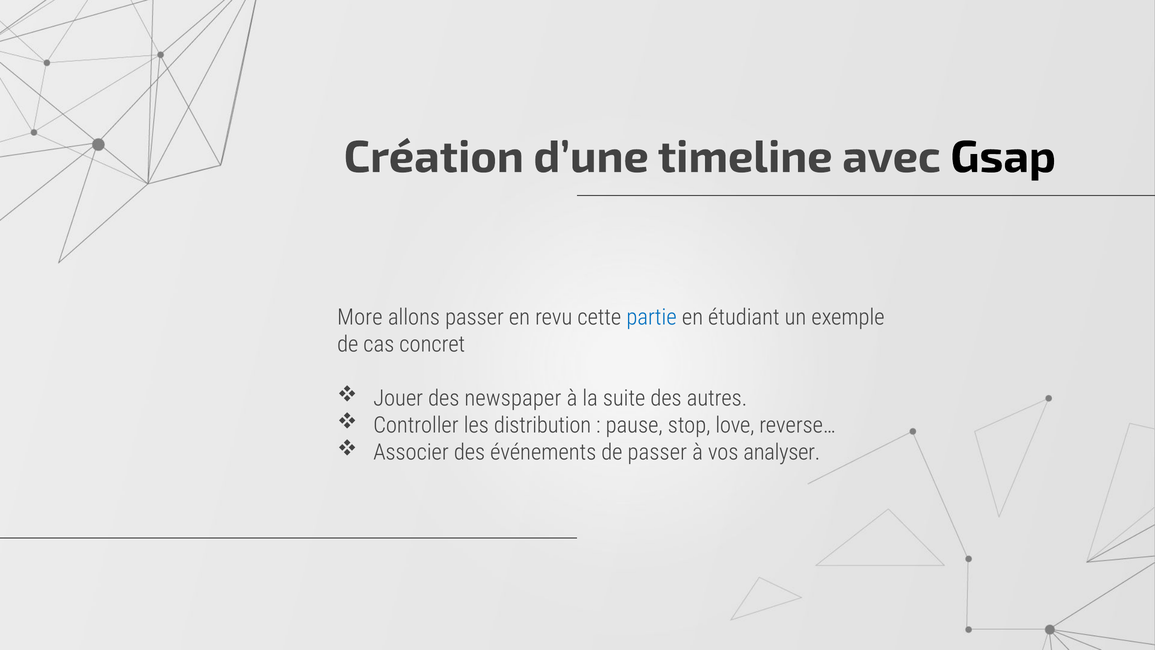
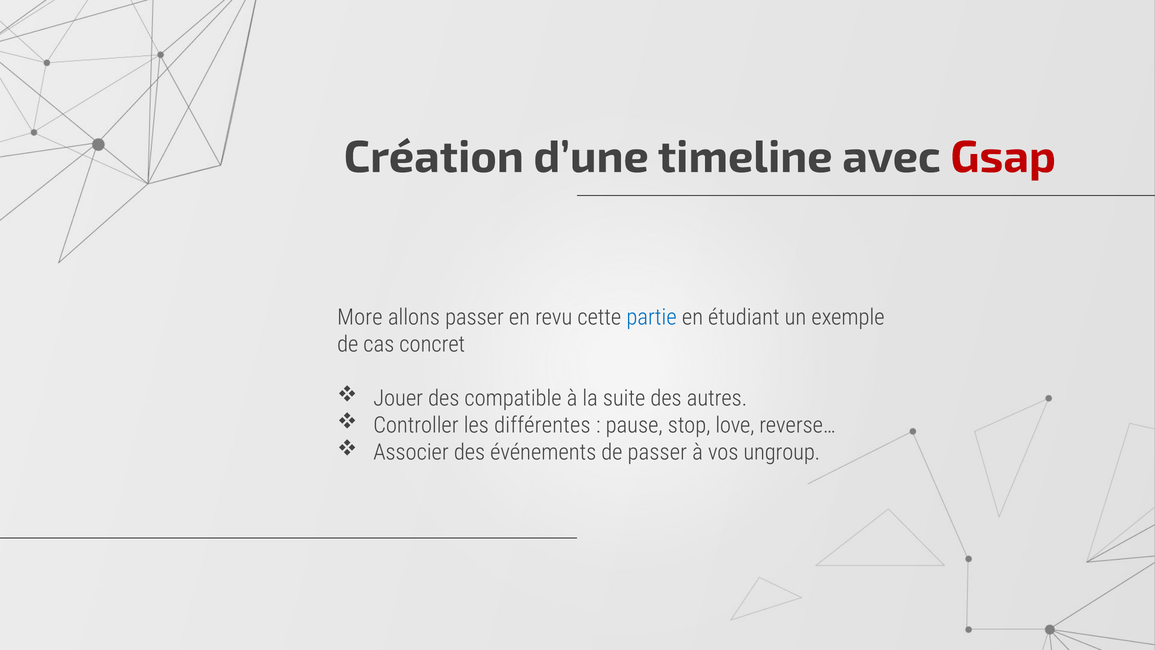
Gsap colour: black -> red
newspaper: newspaper -> compatible
distribution: distribution -> différentes
analyser: analyser -> ungroup
